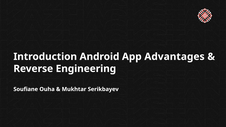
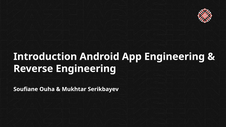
App Advantages: Advantages -> Engineering
